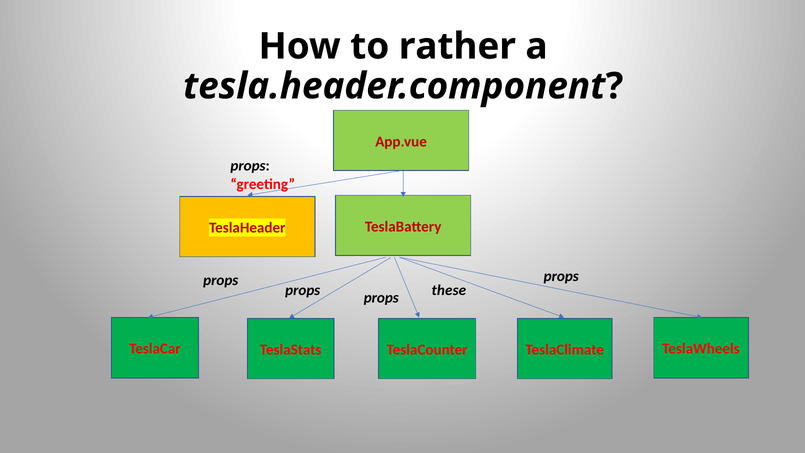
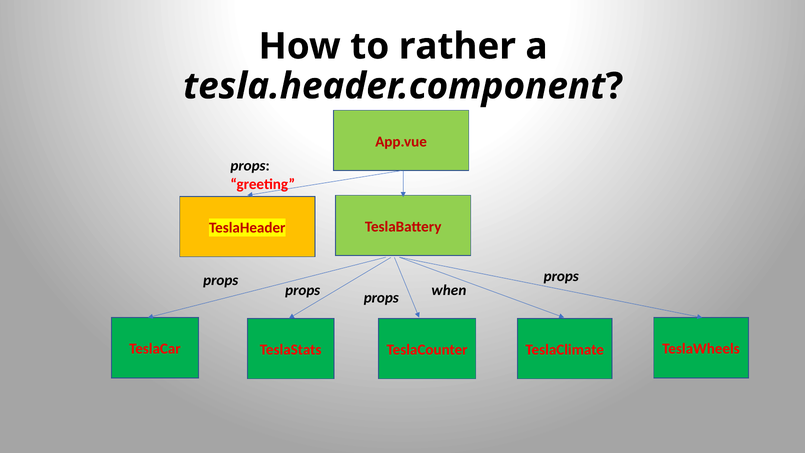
these: these -> when
